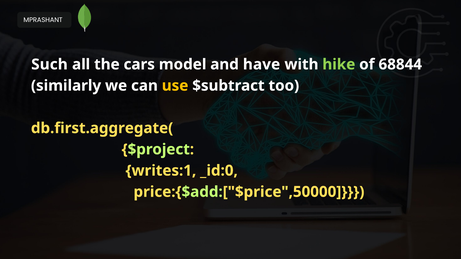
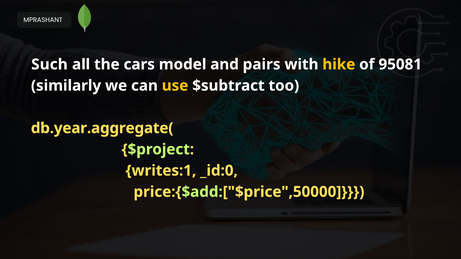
have: have -> pairs
hike colour: light green -> yellow
68844: 68844 -> 95081
db.first.aggregate(: db.first.aggregate( -> db.year.aggregate(
